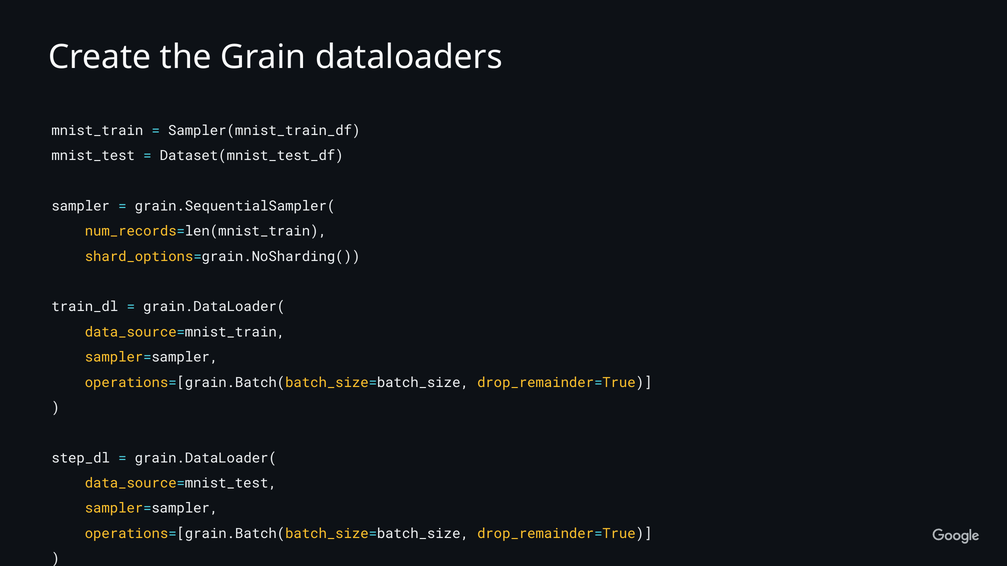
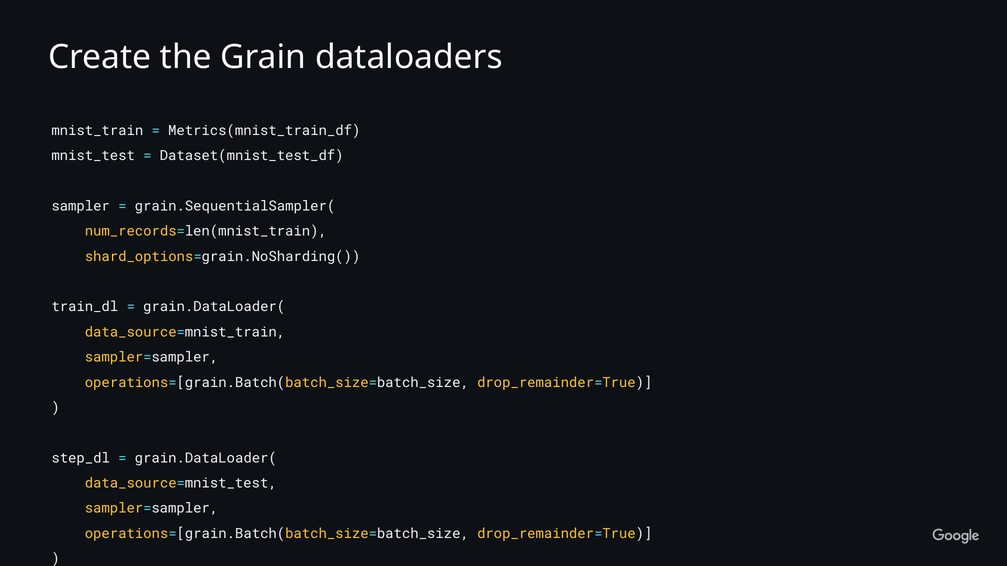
Sampler(mnist_train_df: Sampler(mnist_train_df -> Metrics(mnist_train_df
